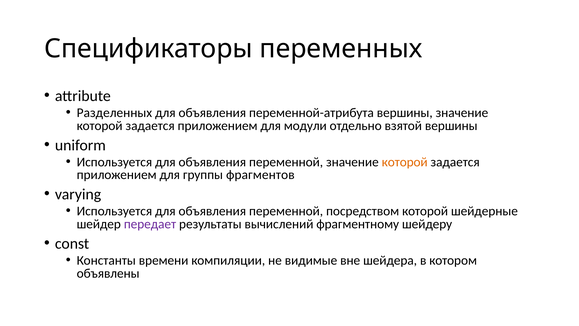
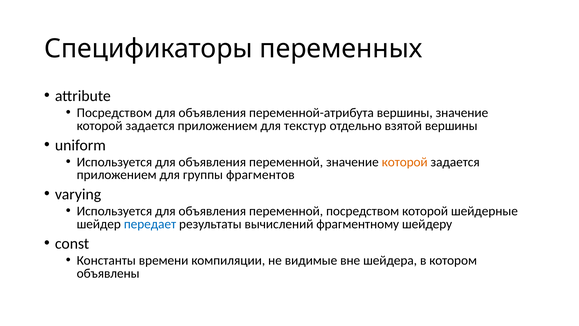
Разделенных at (114, 113): Разделенных -> Посредством
модули: модули -> текстур
передает colour: purple -> blue
